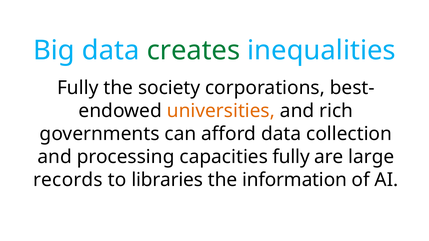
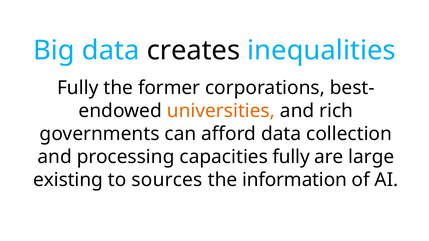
creates colour: green -> black
society: society -> former
records: records -> existing
libraries: libraries -> sources
